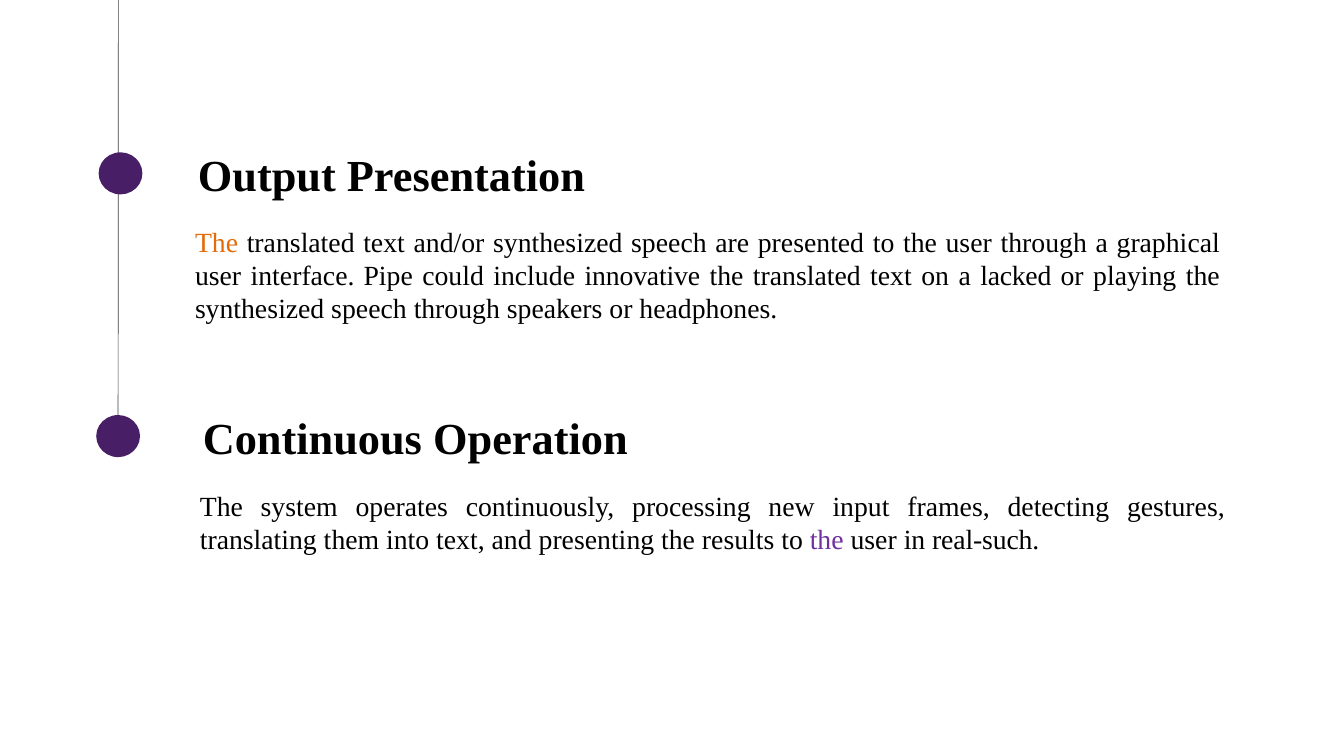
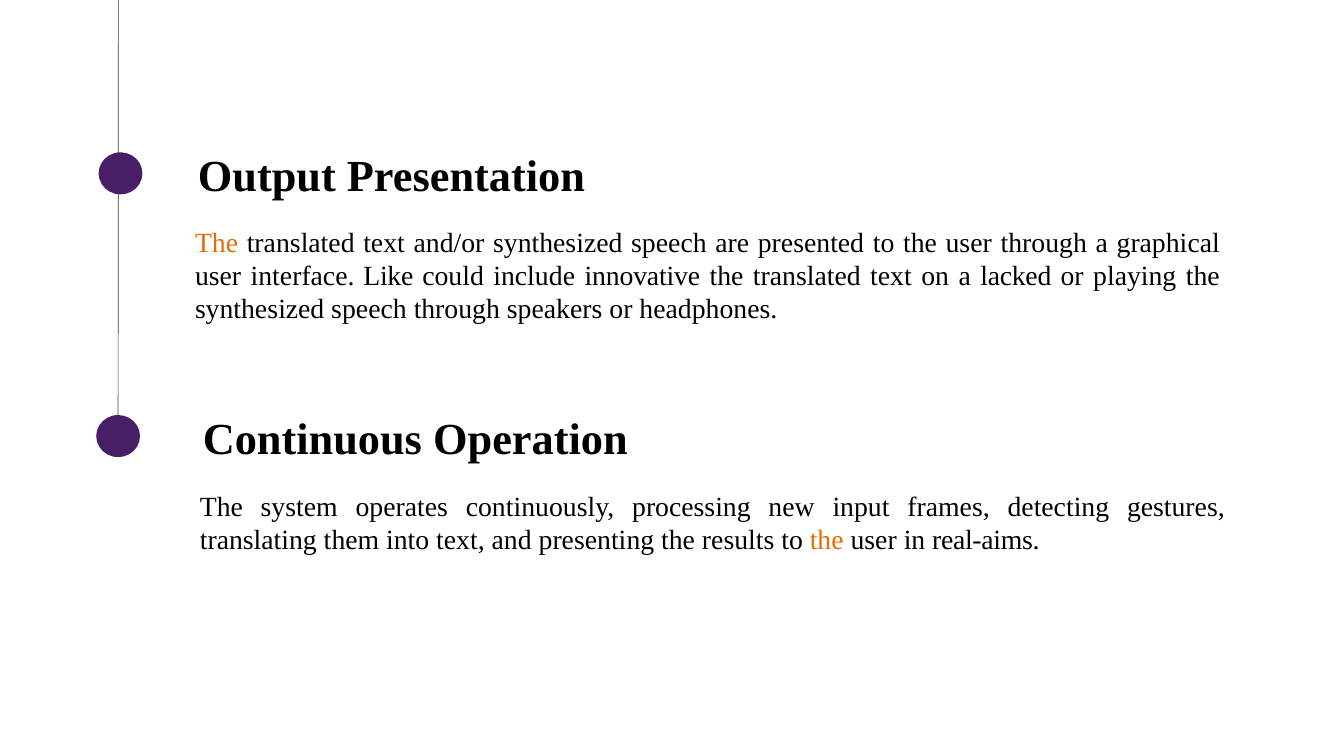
Pipe: Pipe -> Like
the at (827, 541) colour: purple -> orange
real-such: real-such -> real-aims
